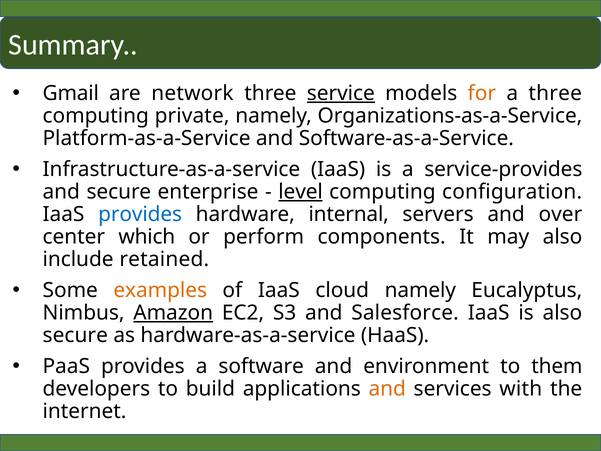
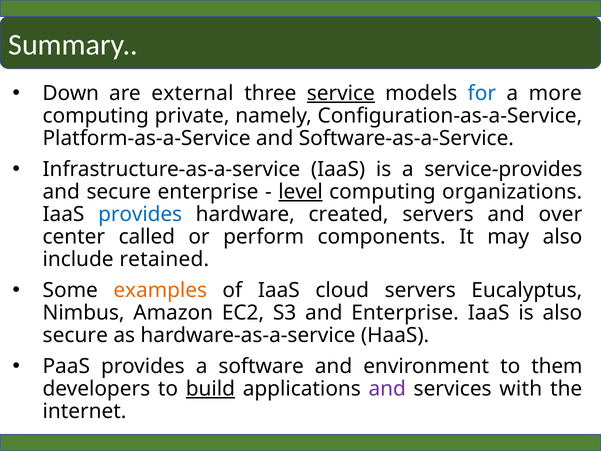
Gmail: Gmail -> Down
network: network -> external
for colour: orange -> blue
a three: three -> more
Organizations-as-a-Service: Organizations-as-a-Service -> Configuration-as-a-Service
configuration: configuration -> organizations
internal: internal -> created
which: which -> called
cloud namely: namely -> servers
Amazon underline: present -> none
and Salesforce: Salesforce -> Enterprise
build underline: none -> present
and at (387, 389) colour: orange -> purple
